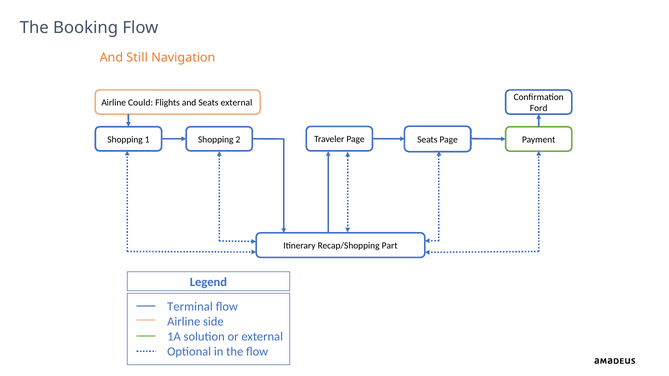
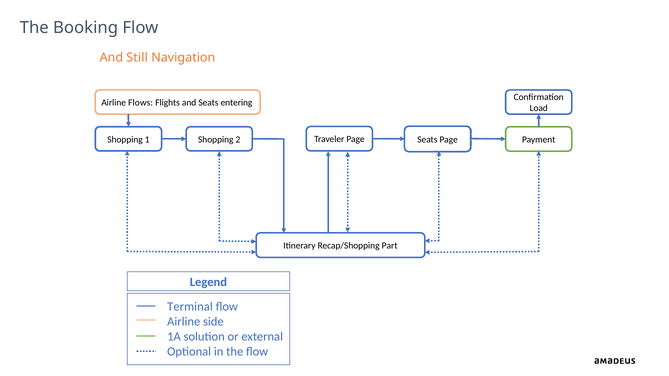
Could: Could -> Flows
Seats external: external -> entering
Ford: Ford -> Load
